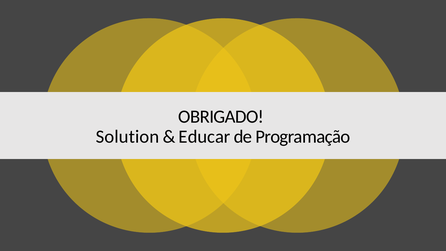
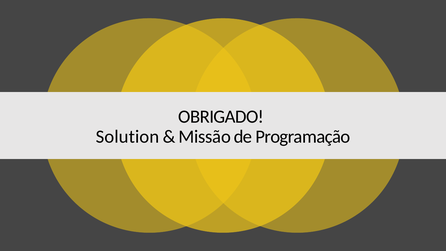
Educar: Educar -> Missão
